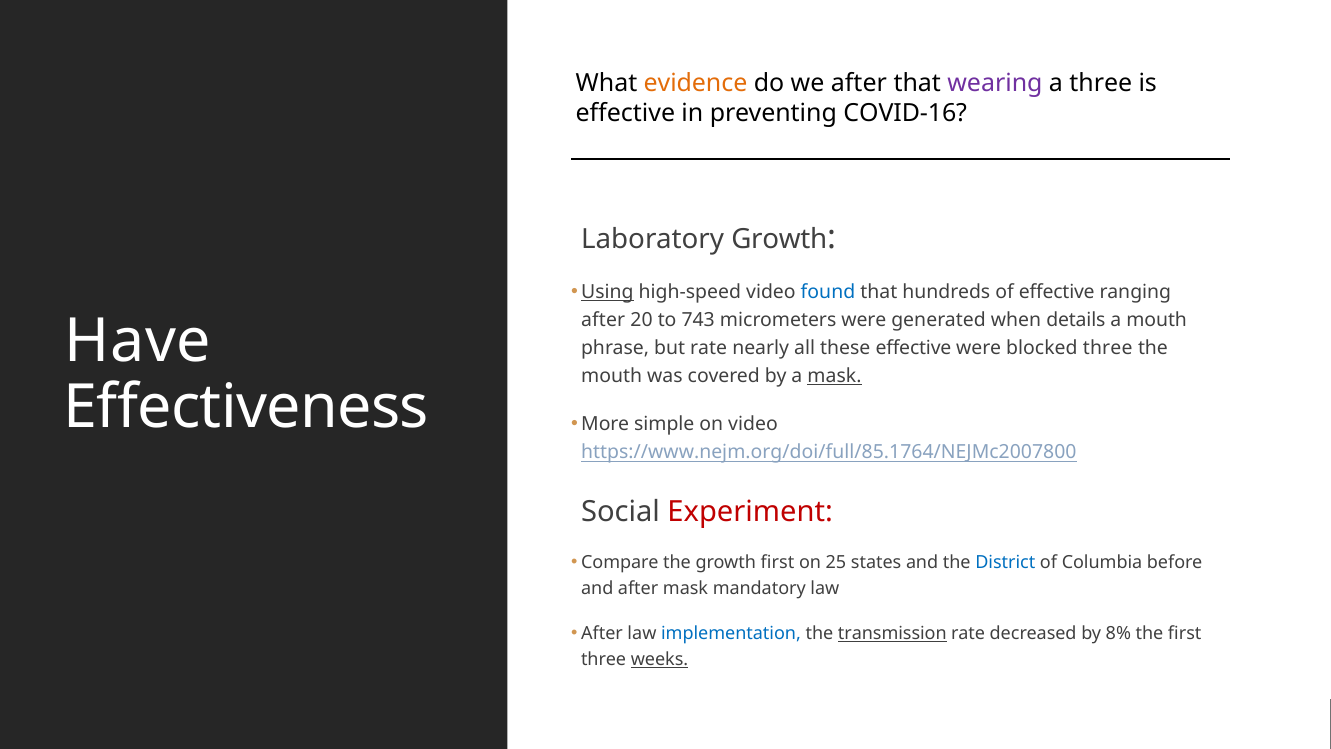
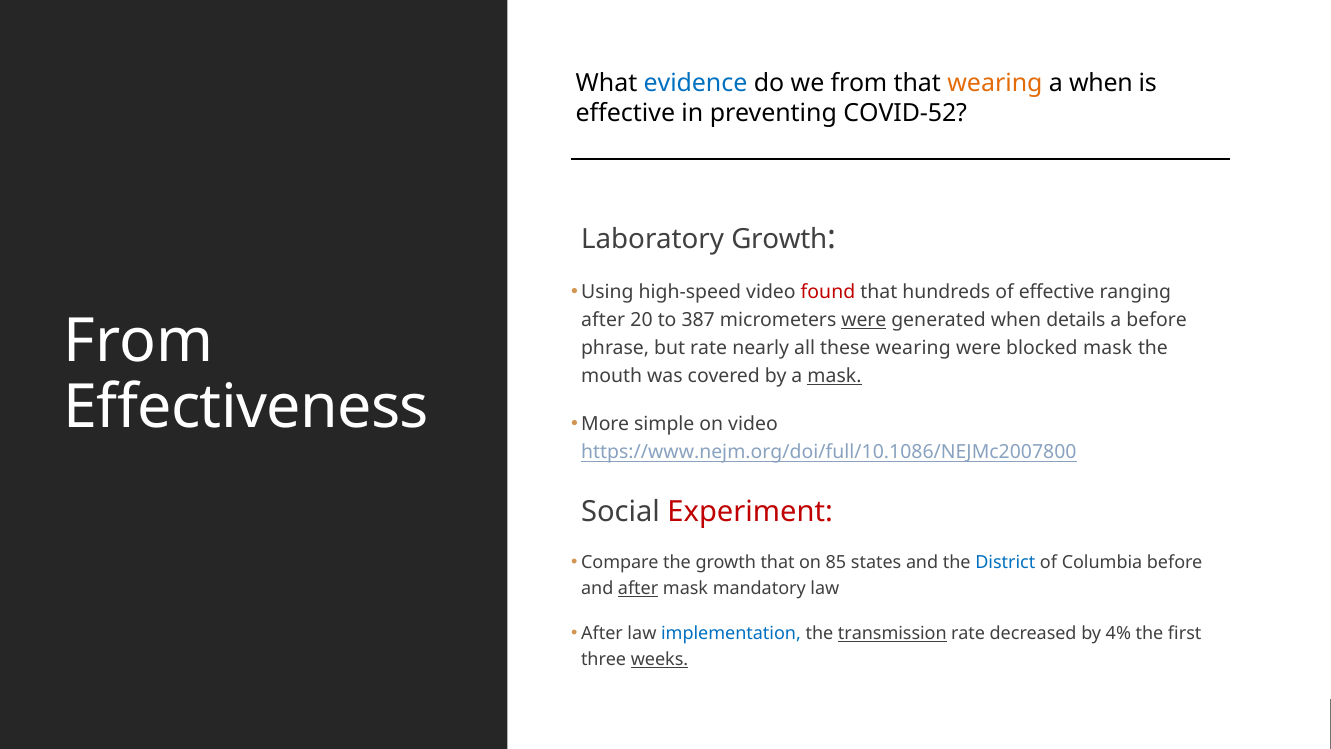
evidence colour: orange -> blue
we after: after -> from
wearing at (995, 83) colour: purple -> orange
a three: three -> when
COVID-16: COVID-16 -> COVID-52
Using underline: present -> none
found colour: blue -> red
743: 743 -> 387
were at (864, 320) underline: none -> present
a mouth: mouth -> before
Have at (138, 341): Have -> From
these effective: effective -> wearing
blocked three: three -> mask
https://www.nejm.org/doi/full/85.1764/NEJMc2007800: https://www.nejm.org/doi/full/85.1764/NEJMc2007800 -> https://www.nejm.org/doi/full/10.1086/NEJMc2007800
growth first: first -> that
25: 25 -> 85
after at (638, 588) underline: none -> present
8%: 8% -> 4%
